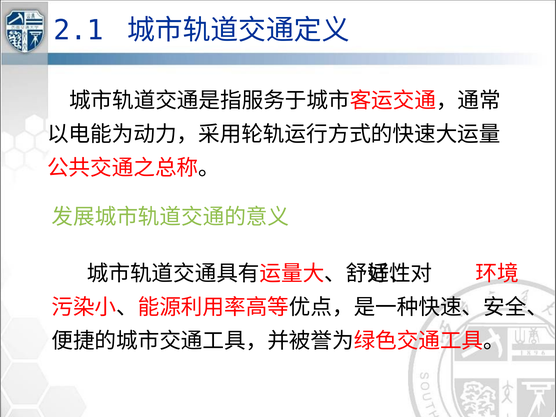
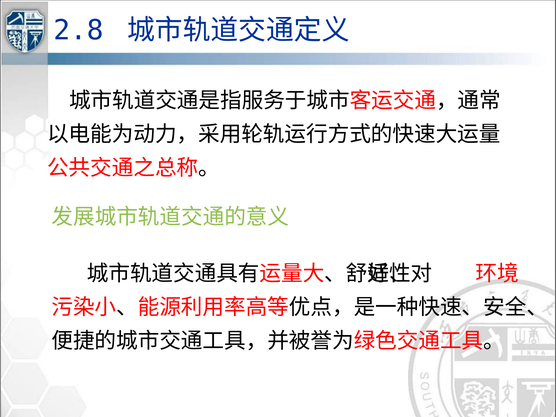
2.1: 2.1 -> 2.8
